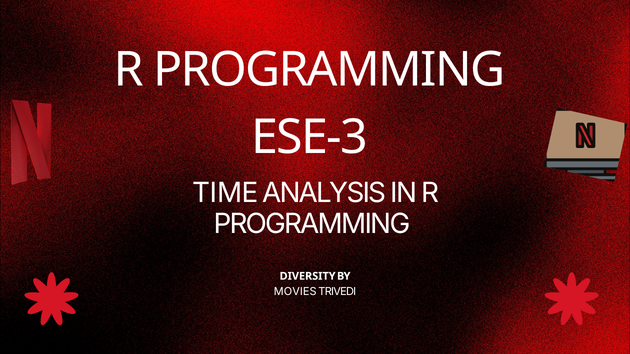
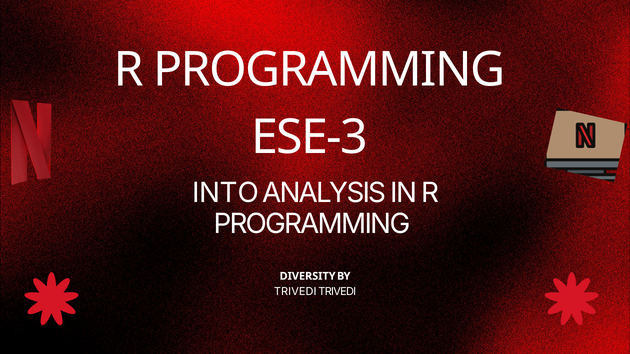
TIME: TIME -> INTO
MOVIES at (295, 292): MOVIES -> TRIVEDI
